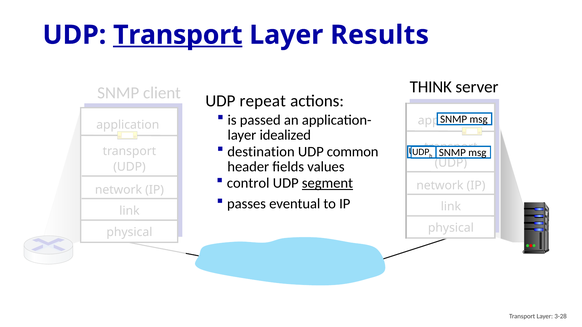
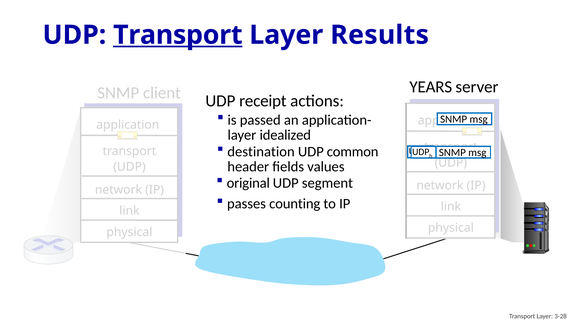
THINK: THINK -> YEARS
repeat: repeat -> receipt
control: control -> original
segment underline: present -> none
eventual: eventual -> counting
